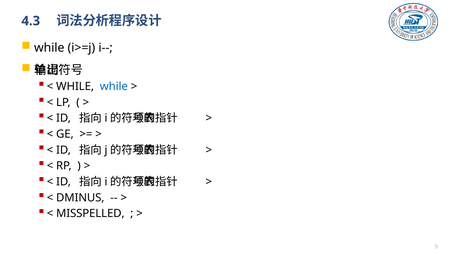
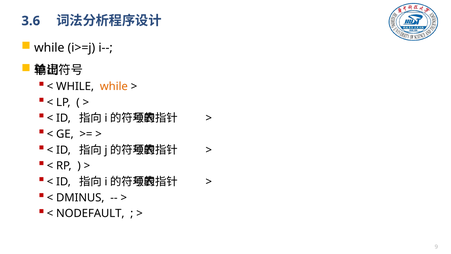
4.3: 4.3 -> 3.6
while at (114, 86) colour: blue -> orange
MISSPELLED: MISSPELLED -> NODEFAULT
